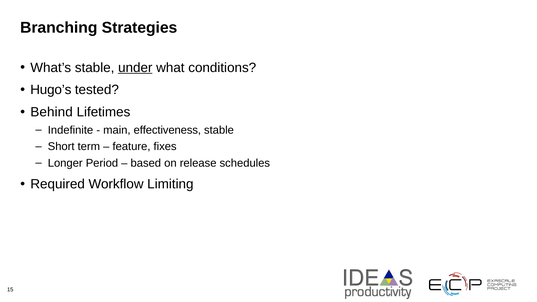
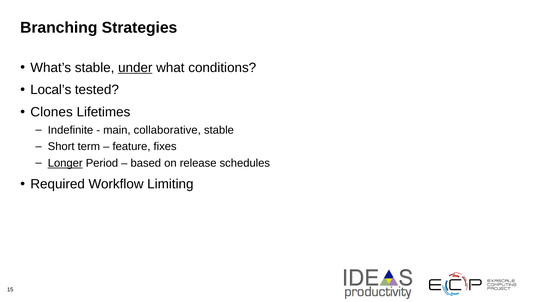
Hugo’s: Hugo’s -> Local’s
Behind: Behind -> Clones
effectiveness: effectiveness -> collaborative
Longer underline: none -> present
